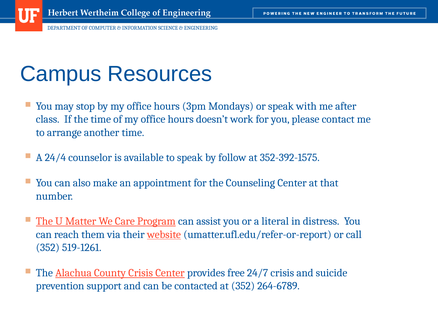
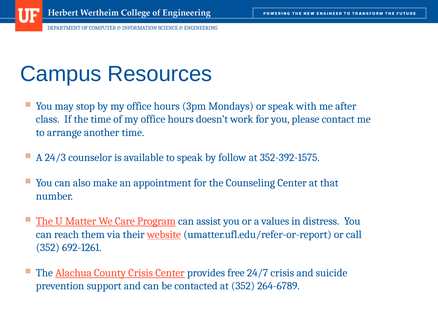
24/4: 24/4 -> 24/3
literal: literal -> values
519-1261: 519-1261 -> 692-1261
